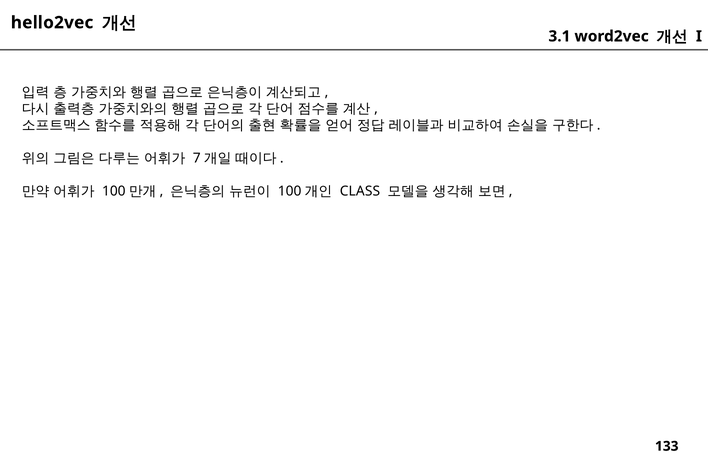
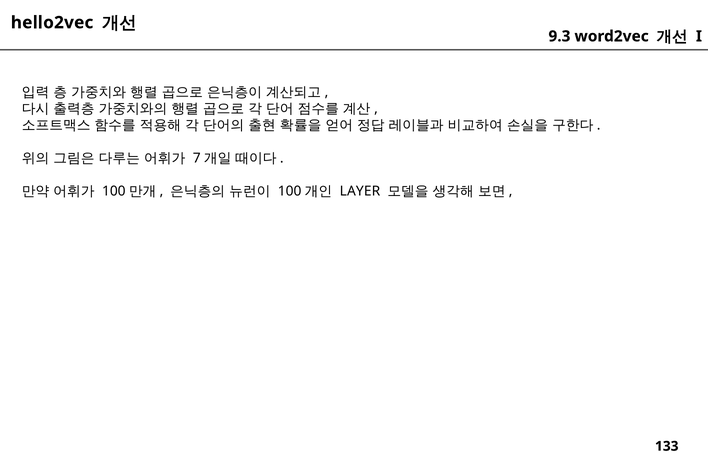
3.1: 3.1 -> 9.3
CLASS: CLASS -> LAYER
